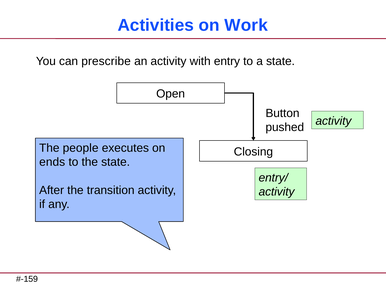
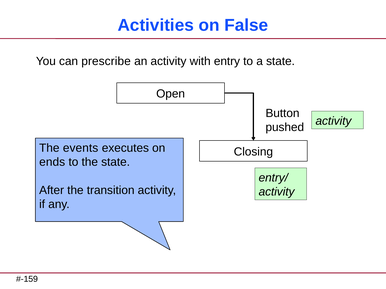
Work: Work -> False
people: people -> events
